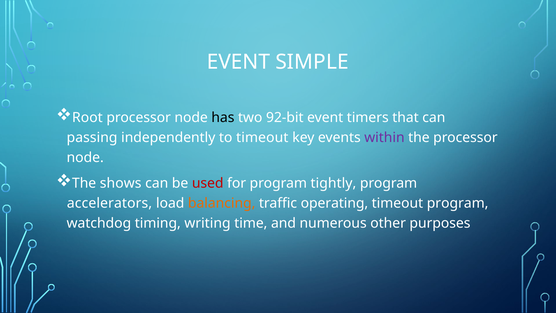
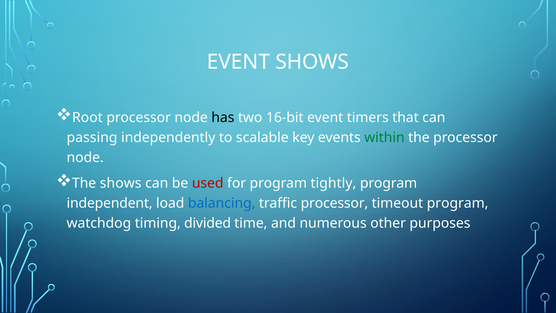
EVENT SIMPLE: SIMPLE -> SHOWS
92-bit: 92-bit -> 16-bit
to timeout: timeout -> scalable
within colour: purple -> green
accelerators: accelerators -> independent
balancing colour: orange -> blue
traffic operating: operating -> processor
writing: writing -> divided
